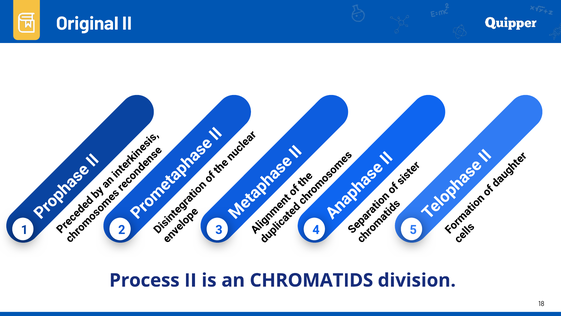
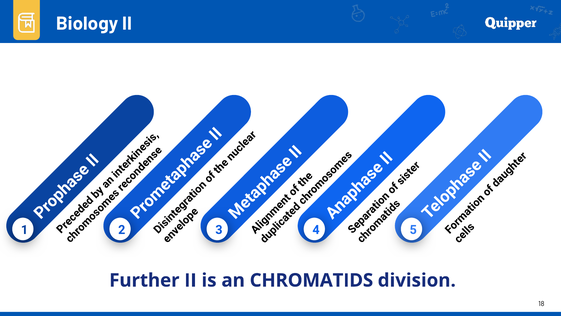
Original: Original -> Biology
Process: Process -> Further
